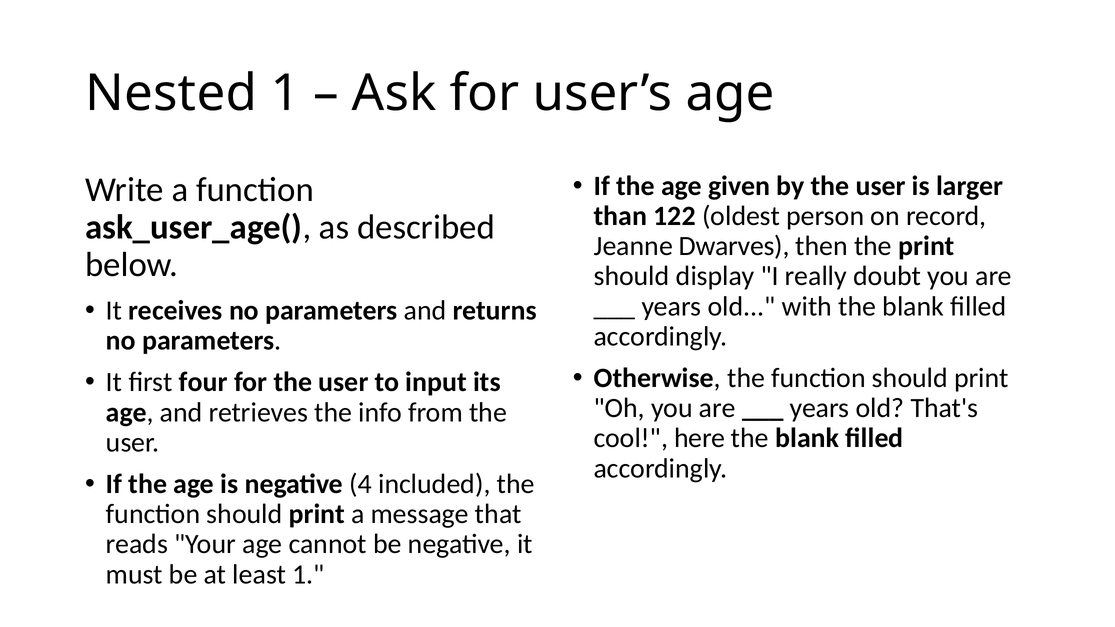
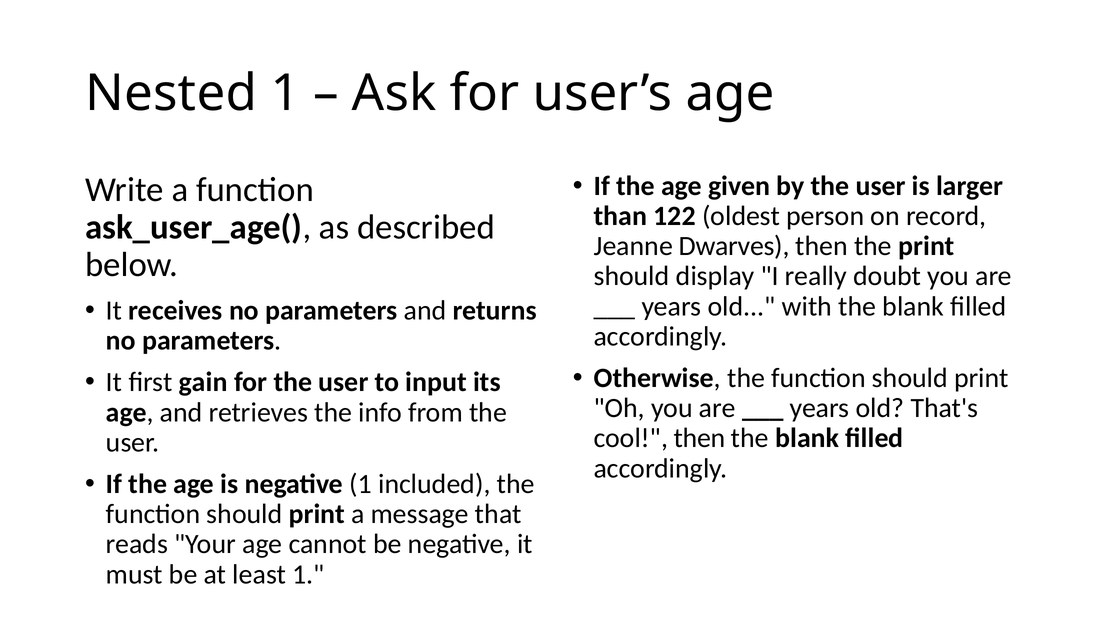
four: four -> gain
cool here: here -> then
negative 4: 4 -> 1
